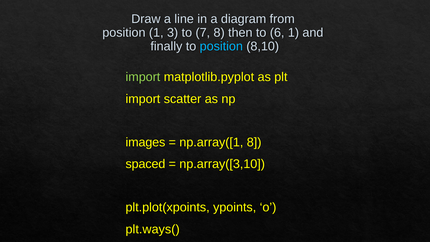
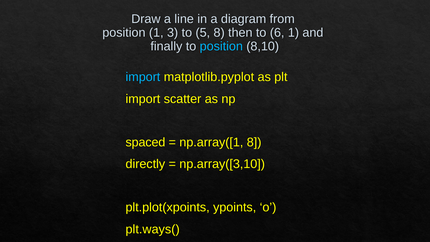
7: 7 -> 5
import at (143, 77) colour: light green -> light blue
images: images -> spaced
spaced: spaced -> directly
